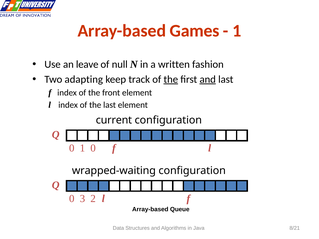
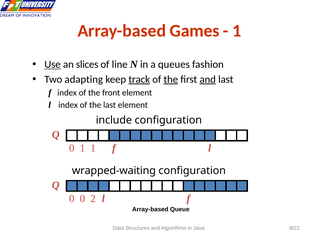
Use underline: none -> present
leave: leave -> slices
null: null -> line
written: written -> queues
track underline: none -> present
current: current -> include
1 0: 0 -> 1
0 3: 3 -> 0
